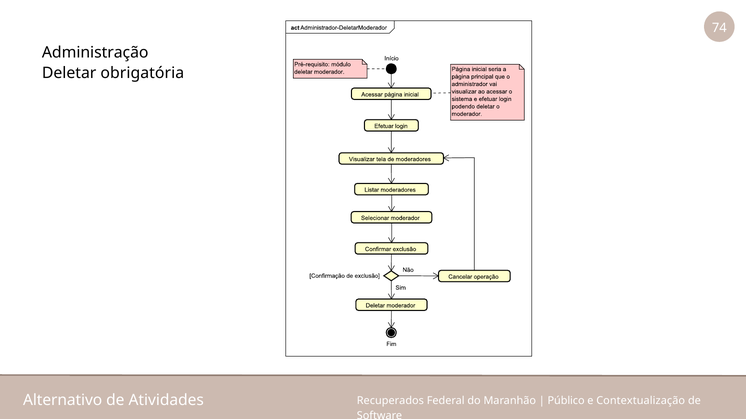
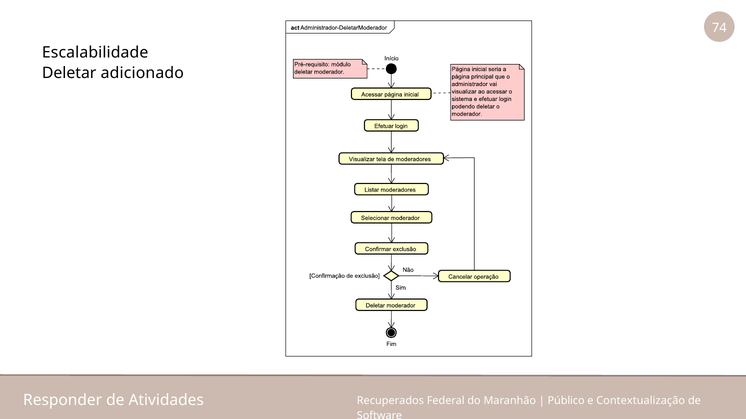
Administração: Administração -> Escalabilidade
obrigatória: obrigatória -> adicionado
Alternativo: Alternativo -> Responder
